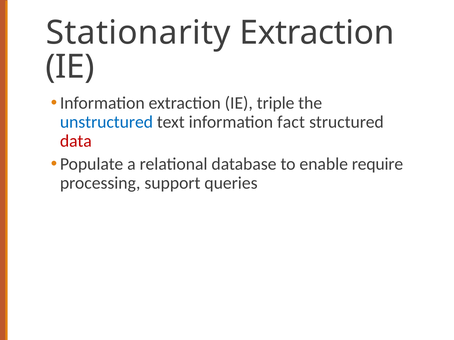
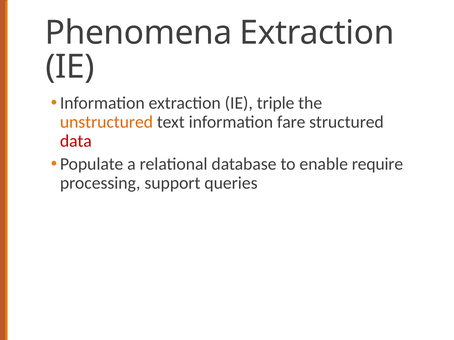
Stationarity: Stationarity -> Phenomena
unstructured colour: blue -> orange
fact: fact -> fare
